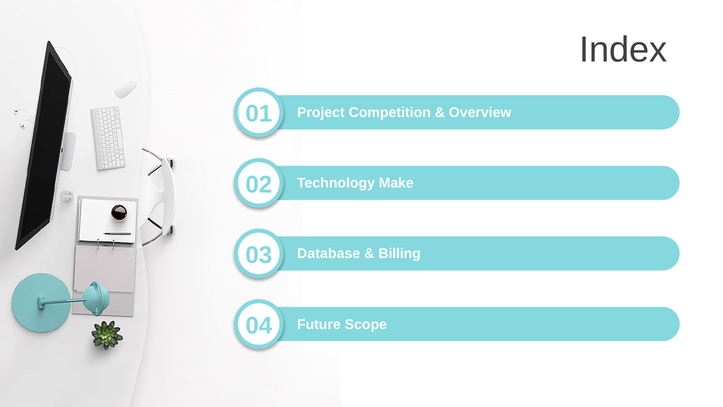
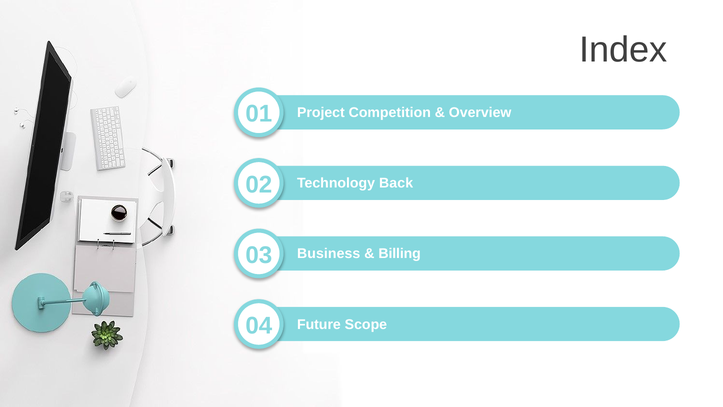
Make: Make -> Back
Database: Database -> Business
